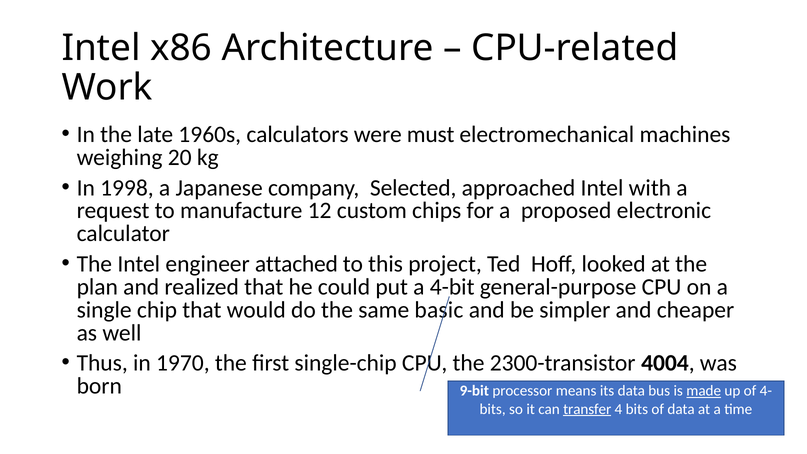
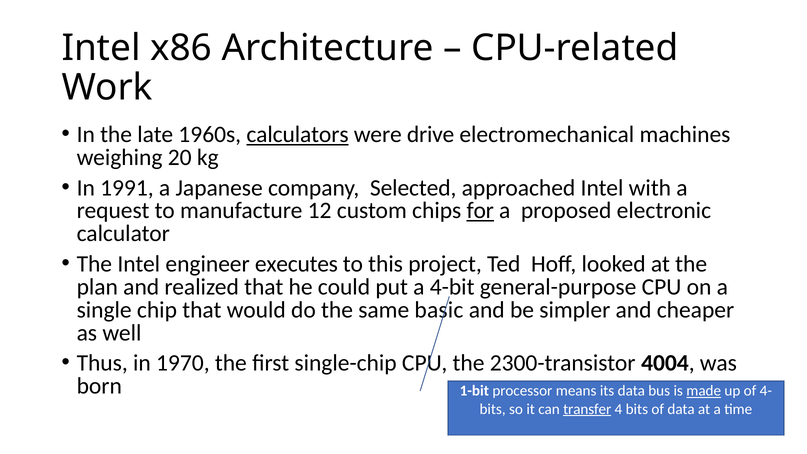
calculators underline: none -> present
must: must -> drive
1998: 1998 -> 1991
for underline: none -> present
attached: attached -> executes
9-bit: 9-bit -> 1-bit
